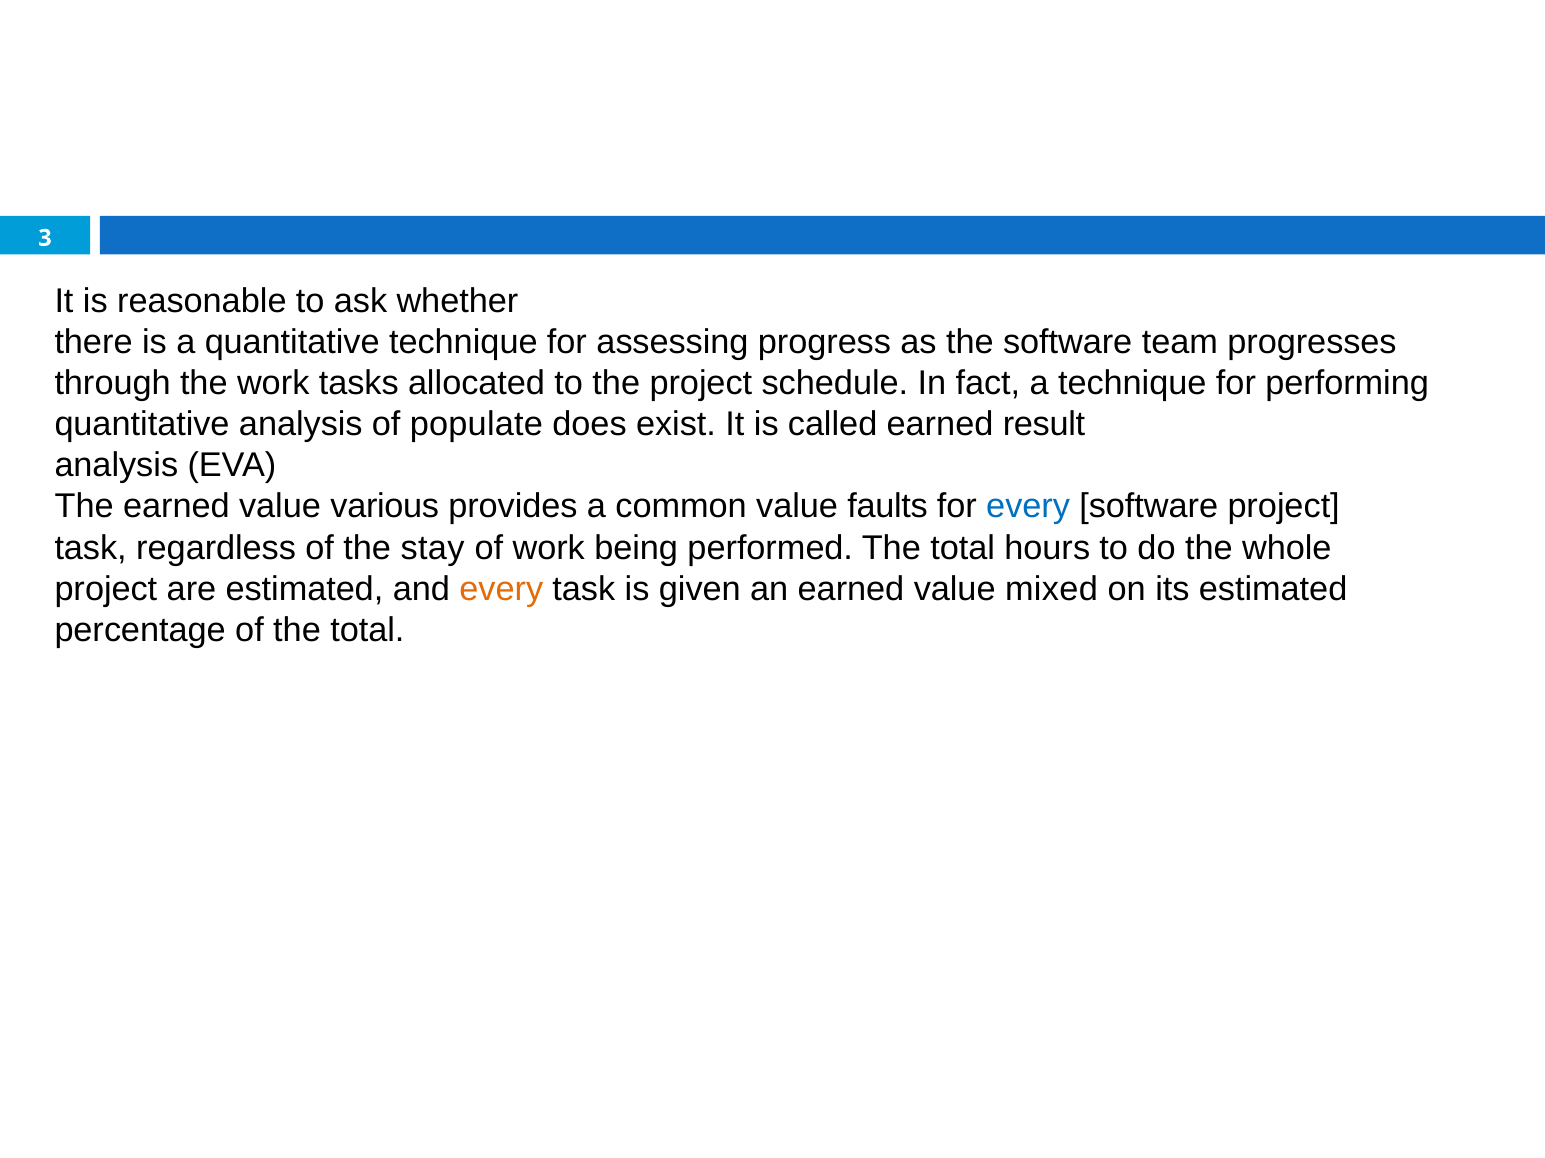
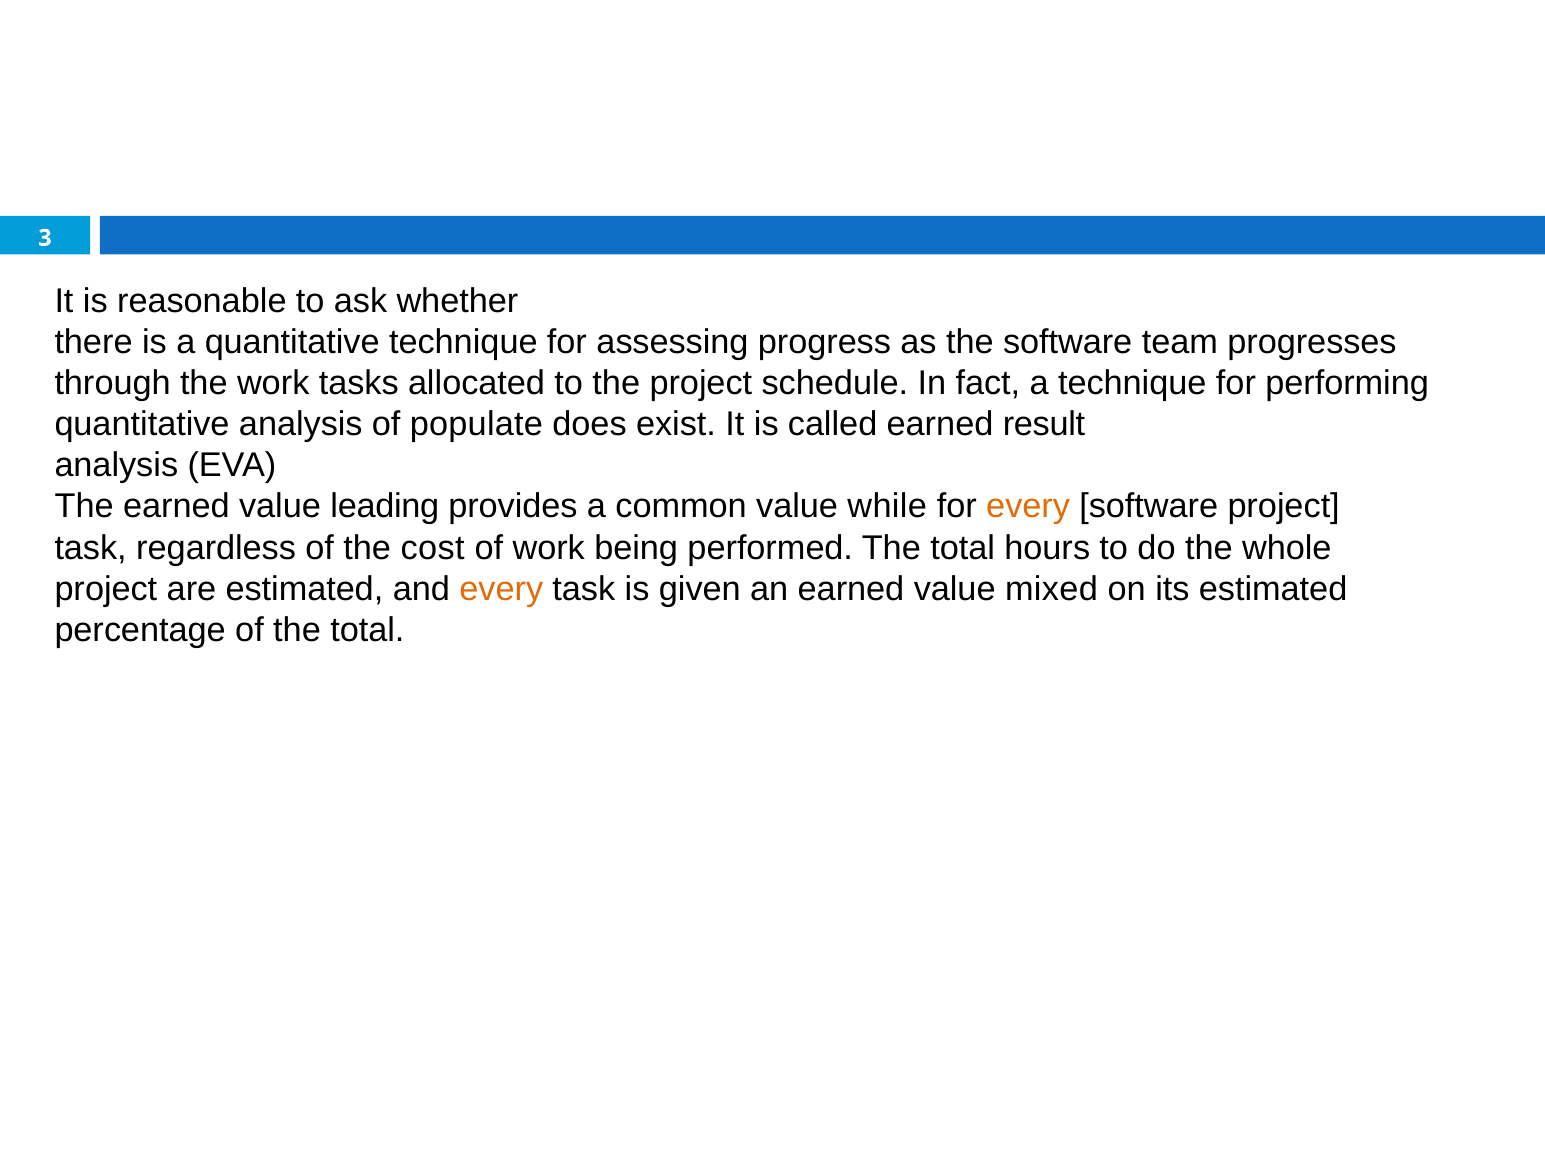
various: various -> leading
faults: faults -> while
every at (1028, 507) colour: blue -> orange
stay: stay -> cost
